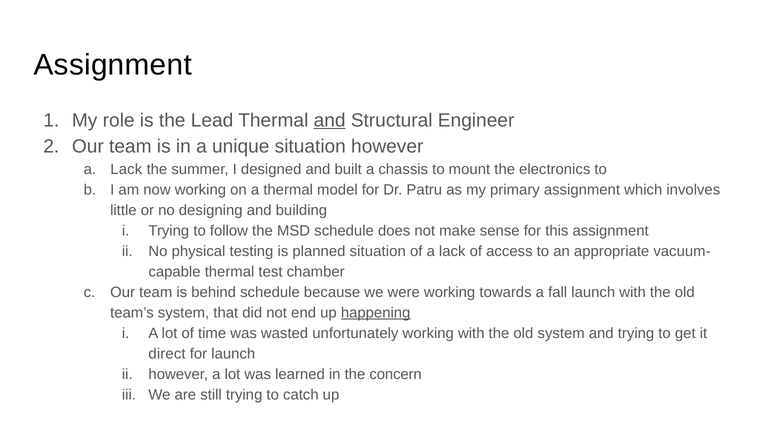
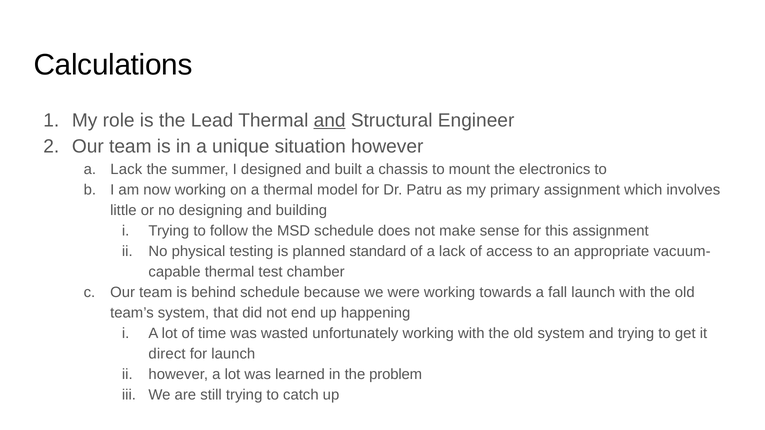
Assignment at (113, 65): Assignment -> Calculations
planned situation: situation -> standard
happening underline: present -> none
concern: concern -> problem
